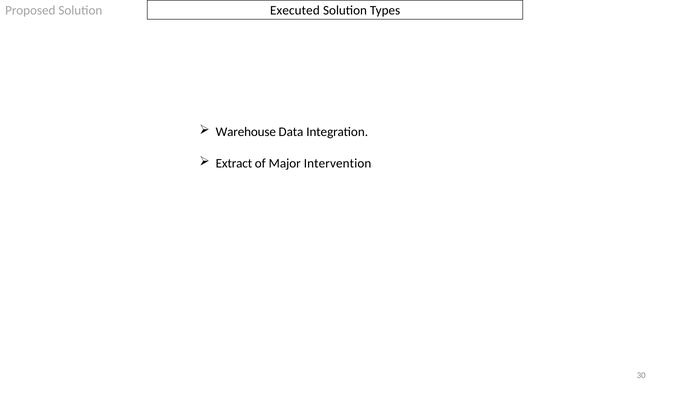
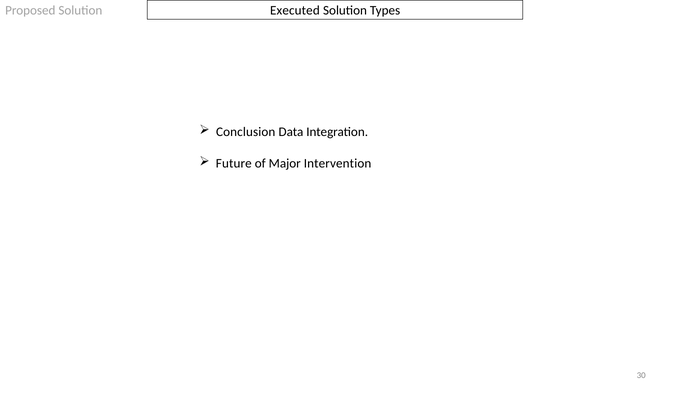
Warehouse: Warehouse -> Conclusion
Extract: Extract -> Future
